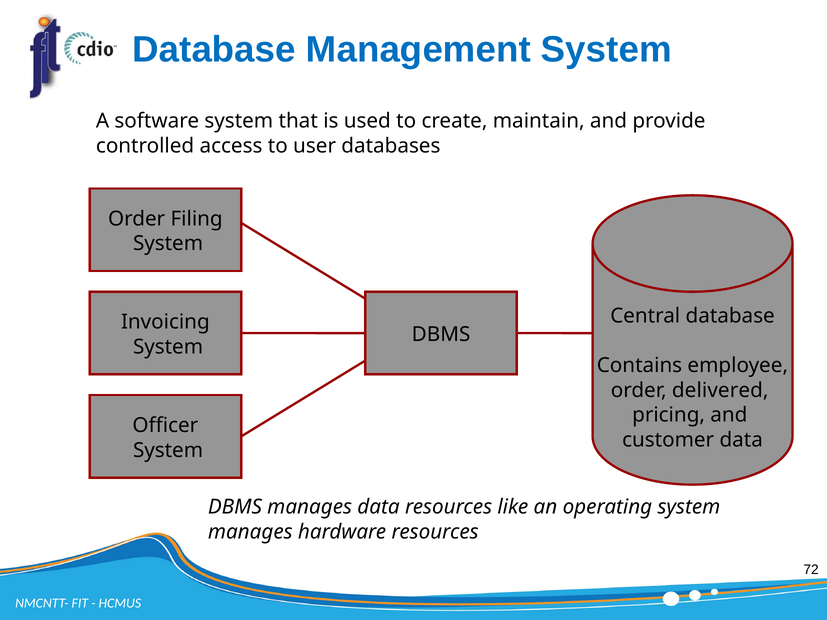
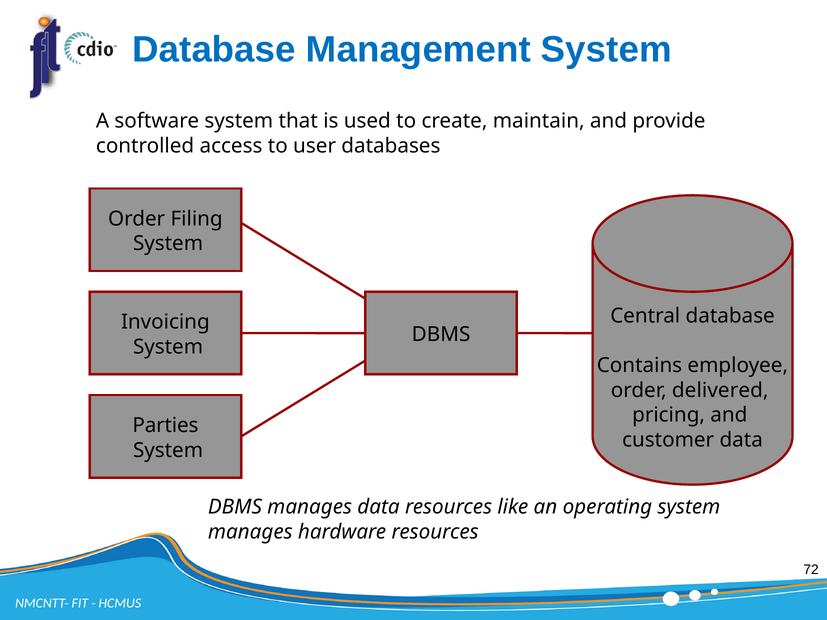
Officer: Officer -> Parties
